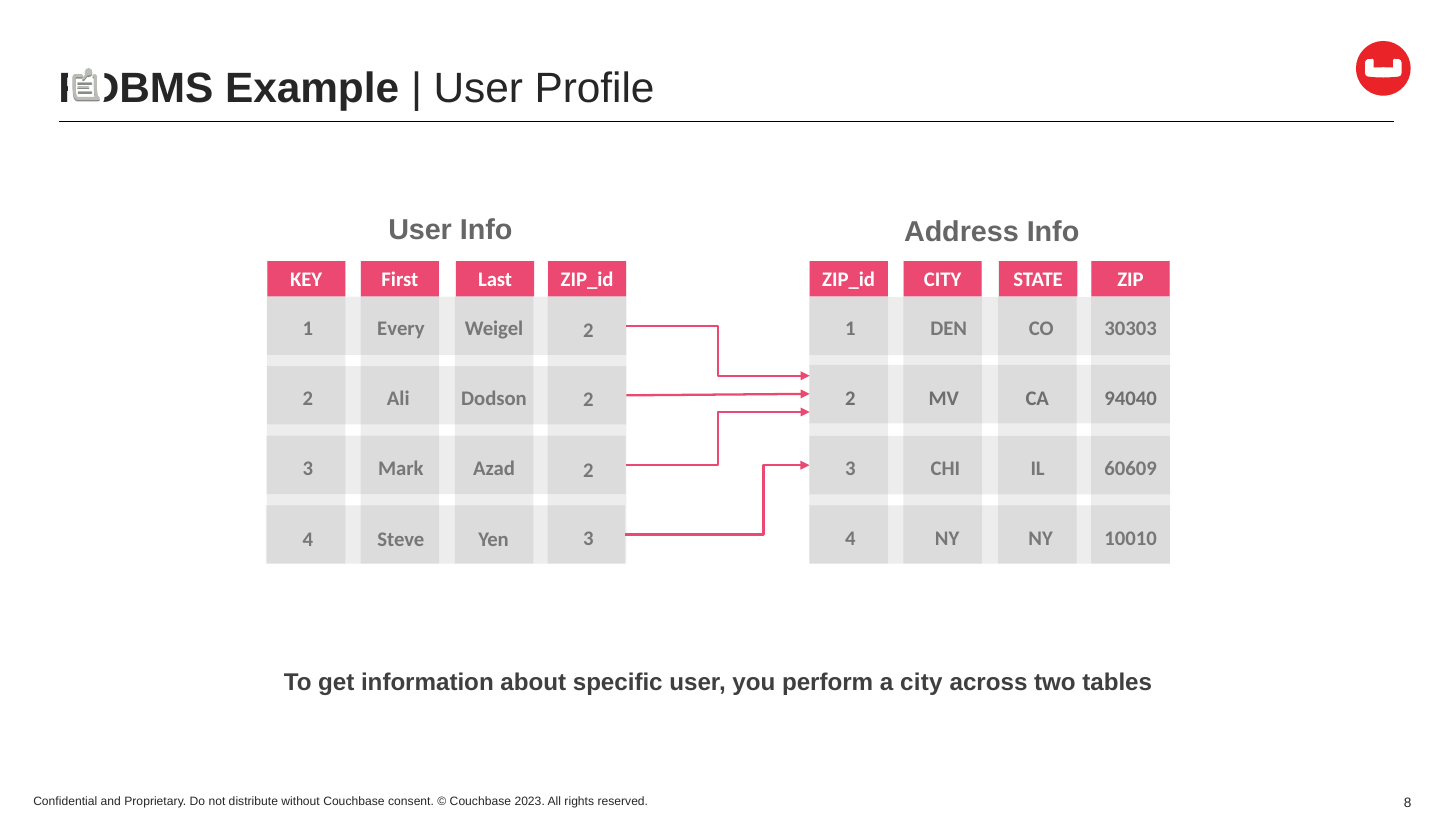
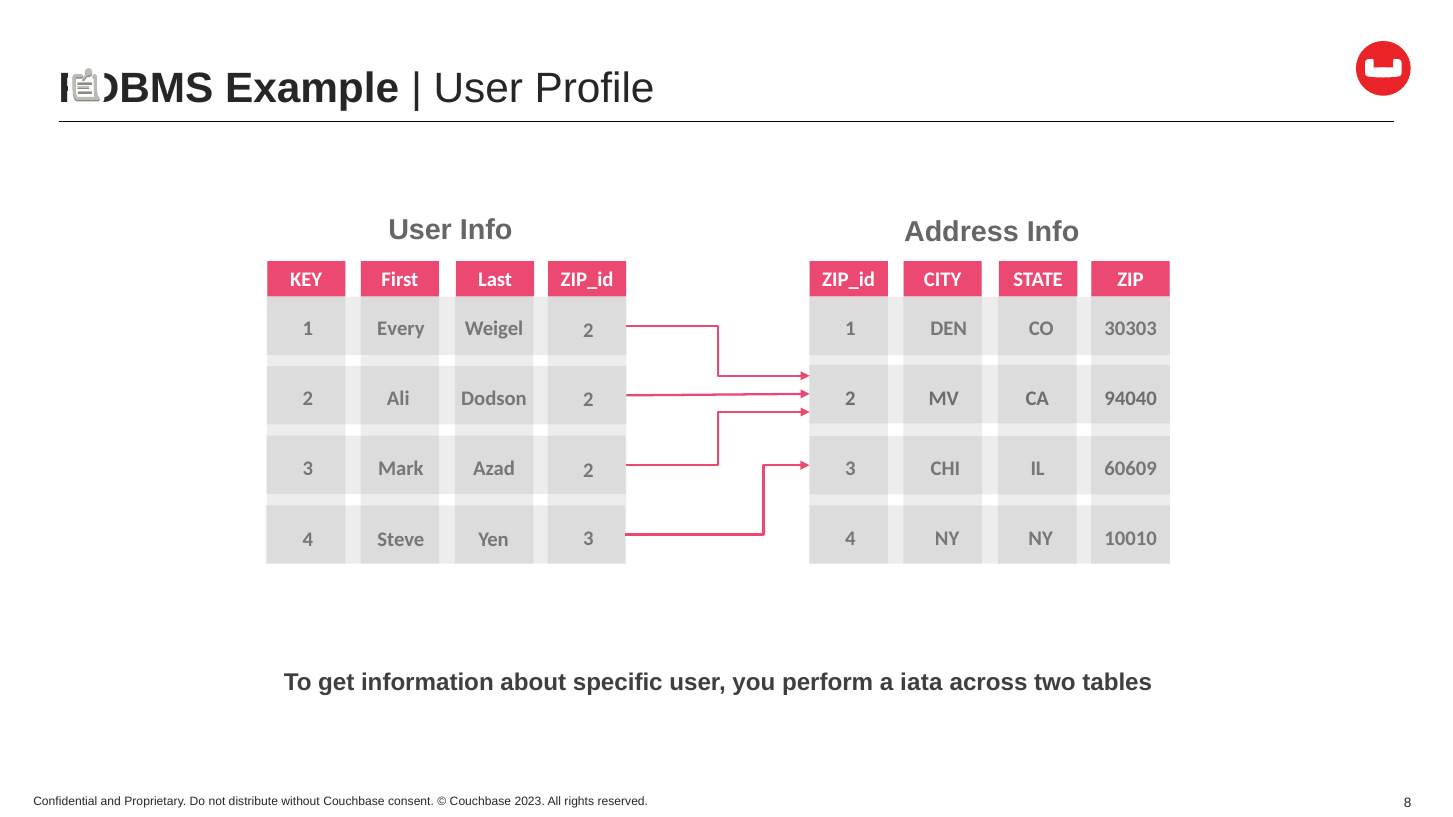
a city: city -> iata
